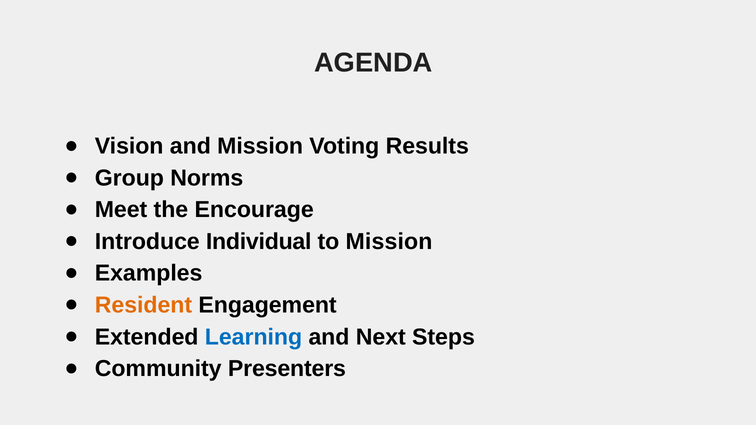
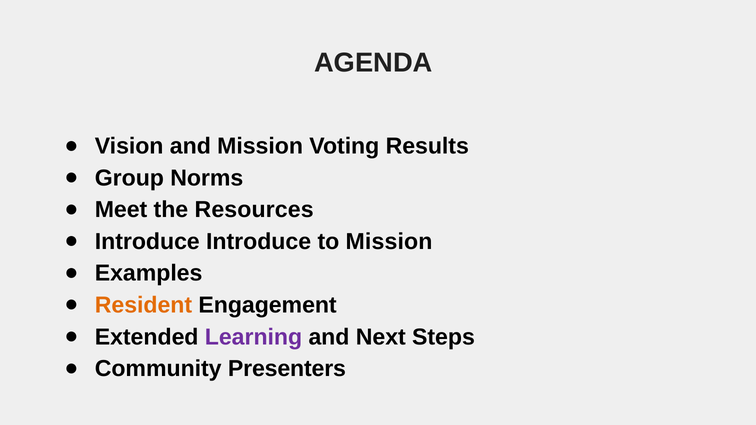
Encourage: Encourage -> Resources
Introduce Individual: Individual -> Introduce
Learning colour: blue -> purple
